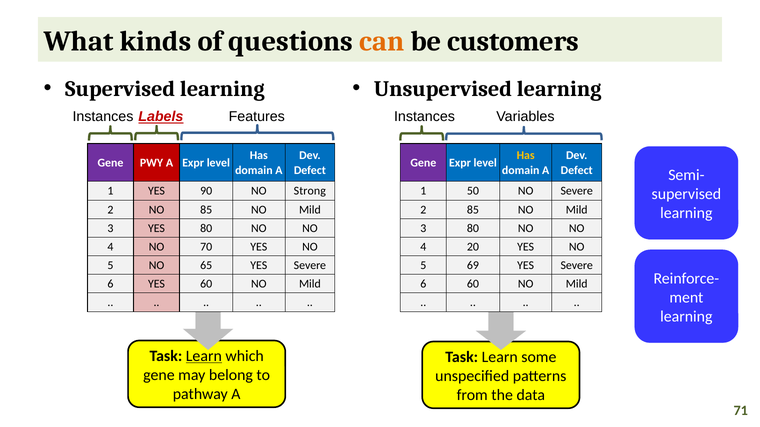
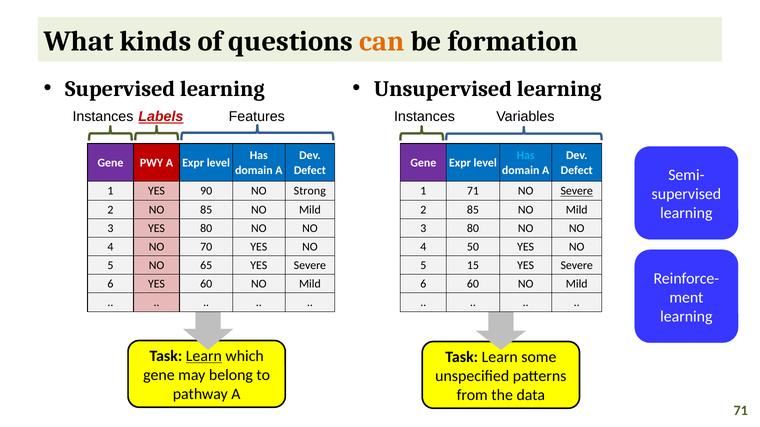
customers: customers -> formation
Has at (526, 156) colour: yellow -> light blue
1 50: 50 -> 71
Severe at (577, 191) underline: none -> present
20: 20 -> 50
69: 69 -> 15
